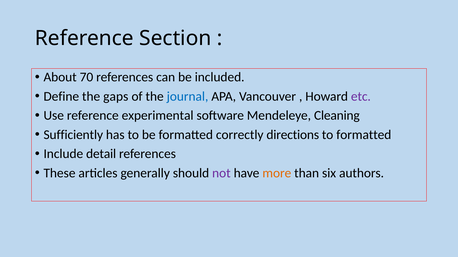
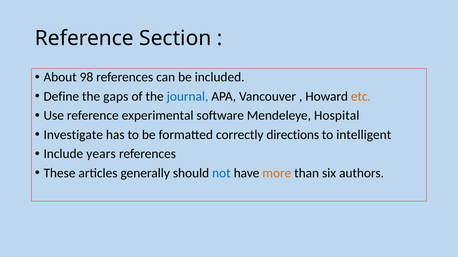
70: 70 -> 98
etc colour: purple -> orange
Cleaning: Cleaning -> Hospital
Sufficiently: Sufficiently -> Investigate
to formatted: formatted -> intelligent
detail: detail -> years
not colour: purple -> blue
